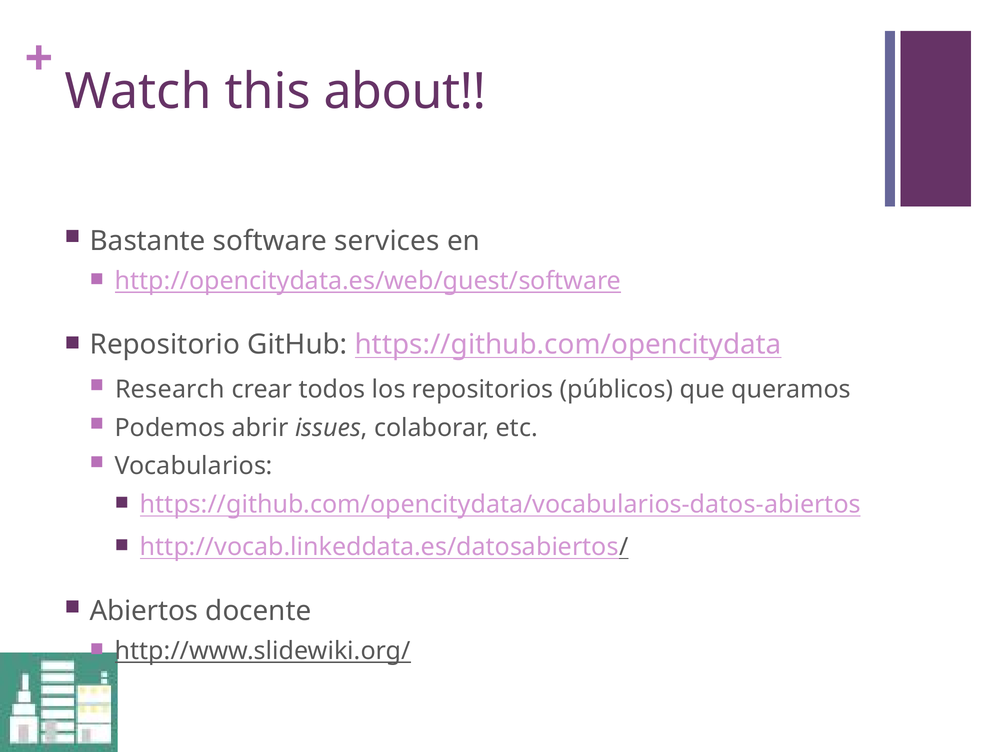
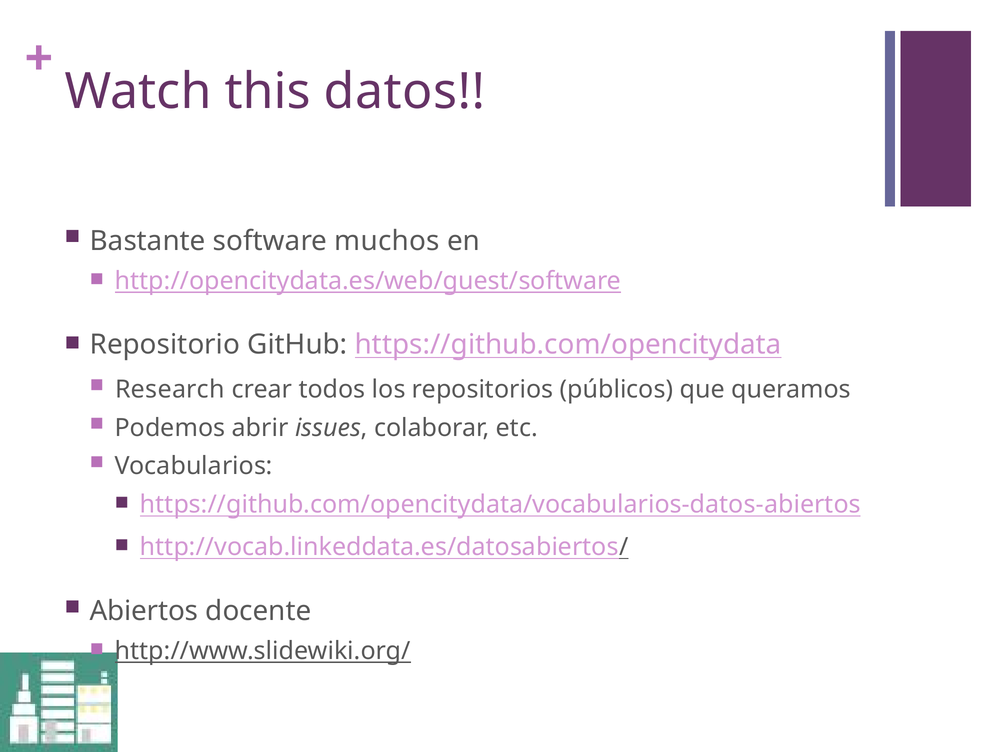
about: about -> datos
services: services -> muchos
